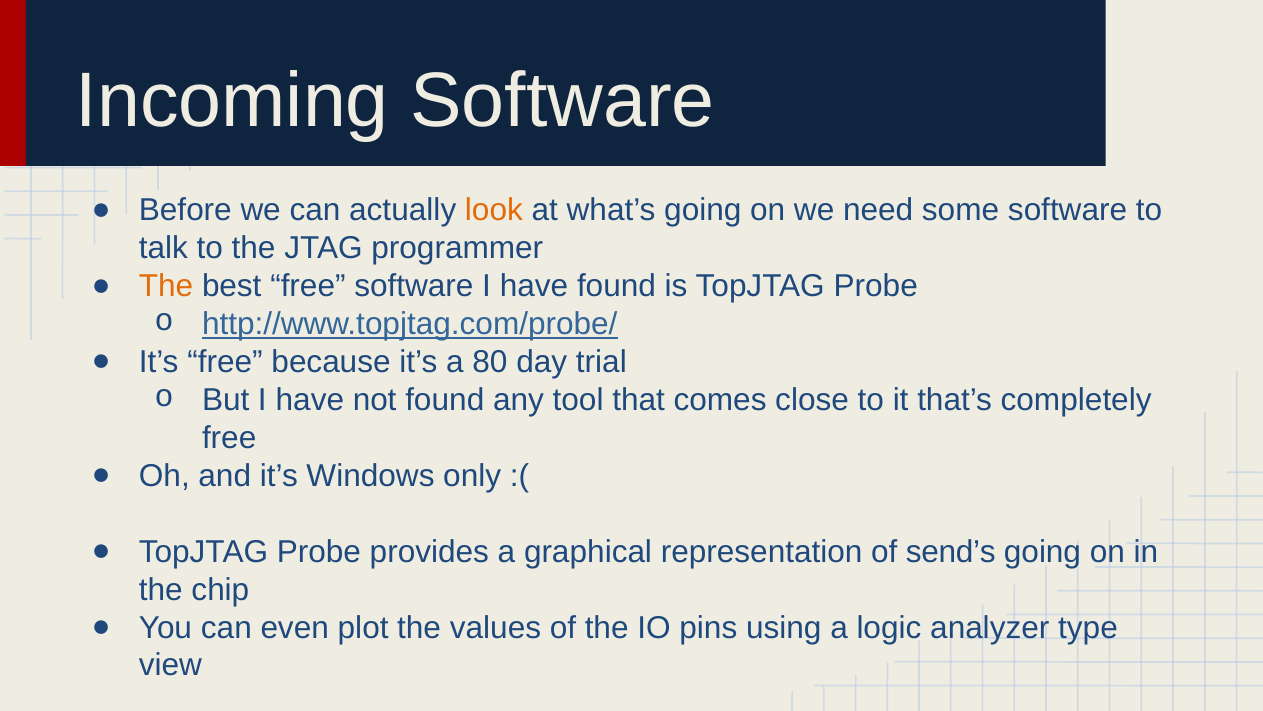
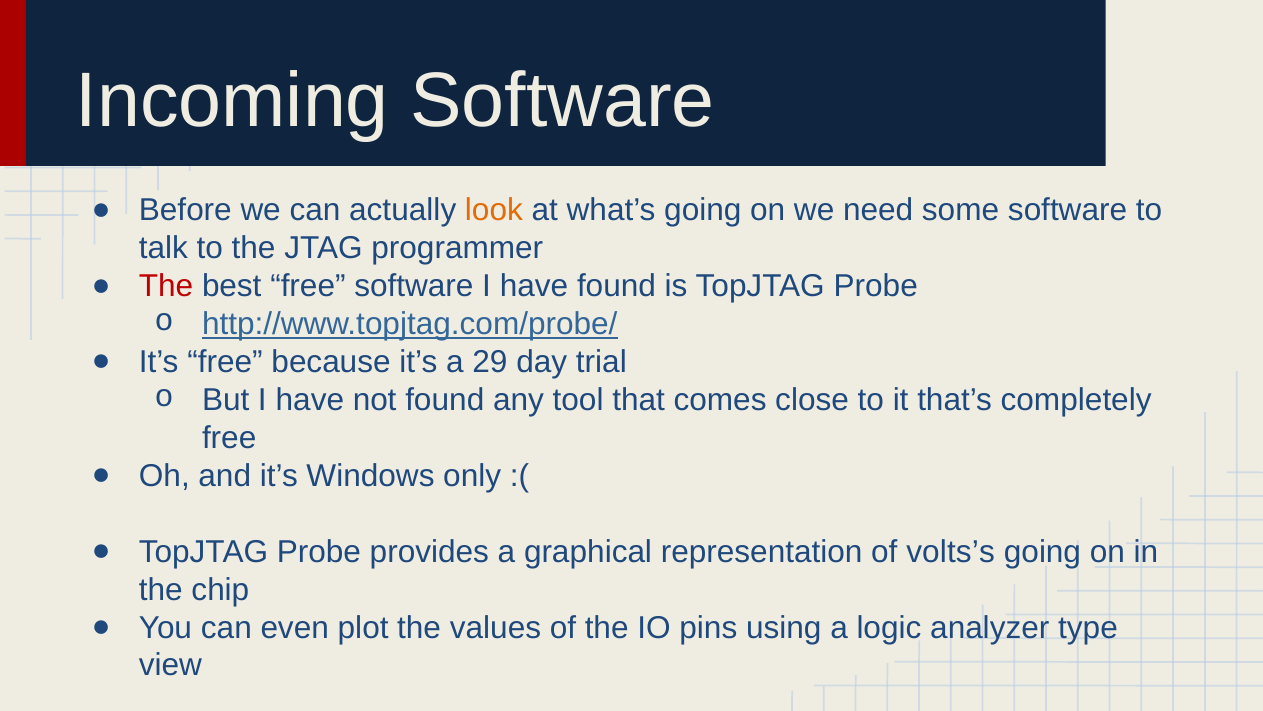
The at (166, 286) colour: orange -> red
80: 80 -> 29
send’s: send’s -> volts’s
